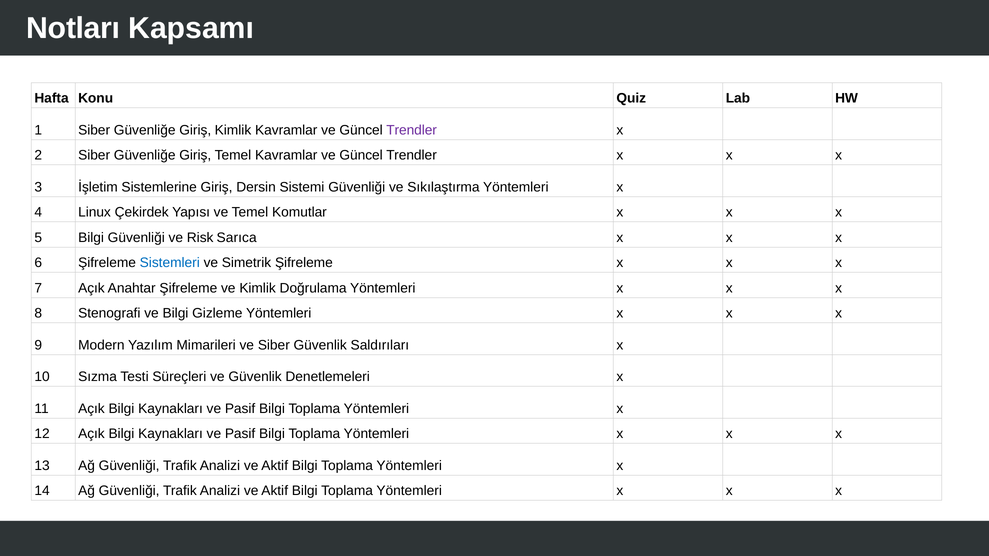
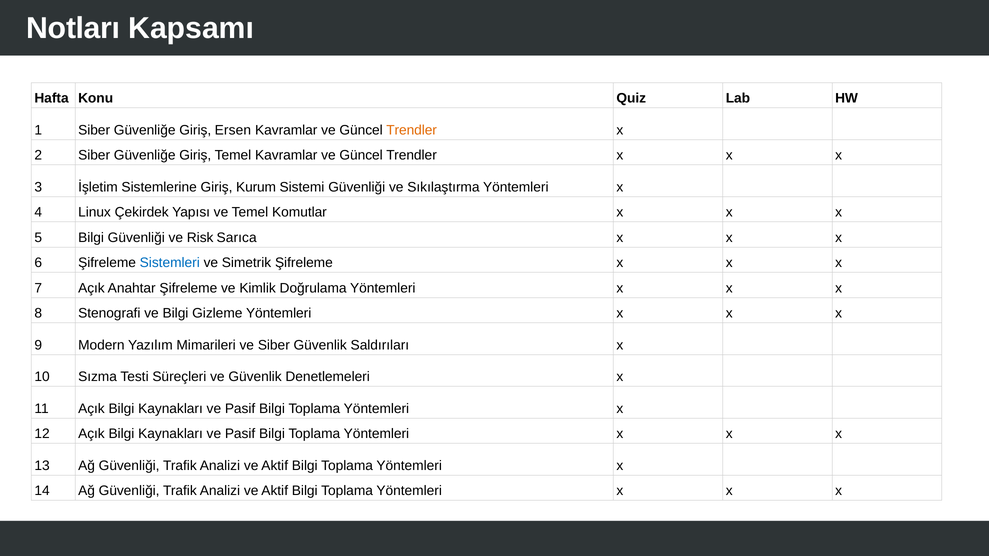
Giriş Kimlik: Kimlik -> Ersen
Trendler at (412, 130) colour: purple -> orange
Dersin: Dersin -> Kurum
